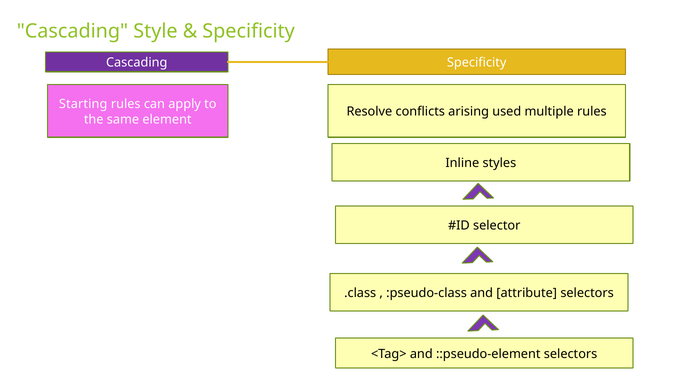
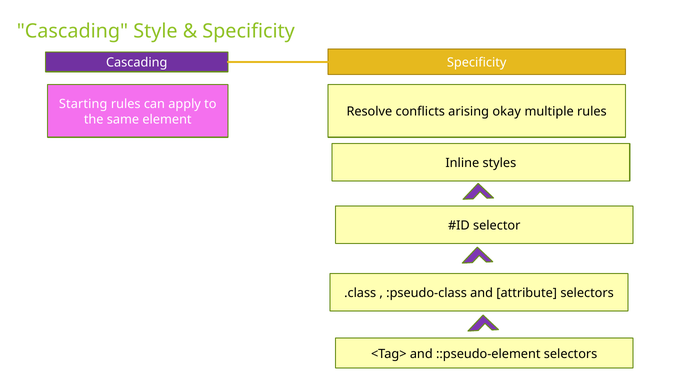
used: used -> okay
